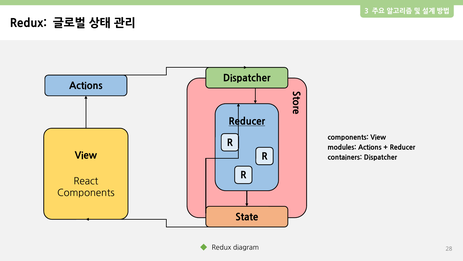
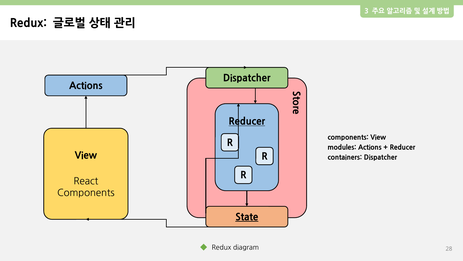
State underline: none -> present
